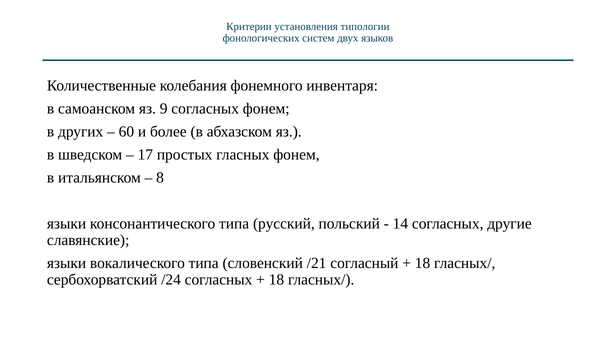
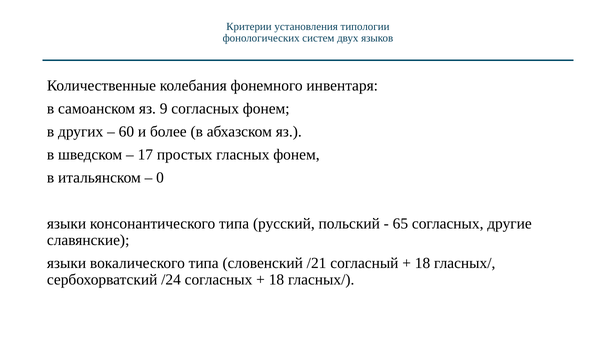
8: 8 -> 0
14: 14 -> 65
